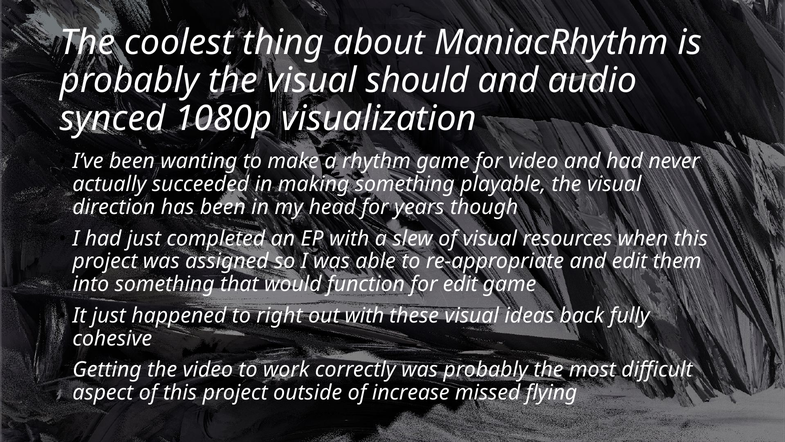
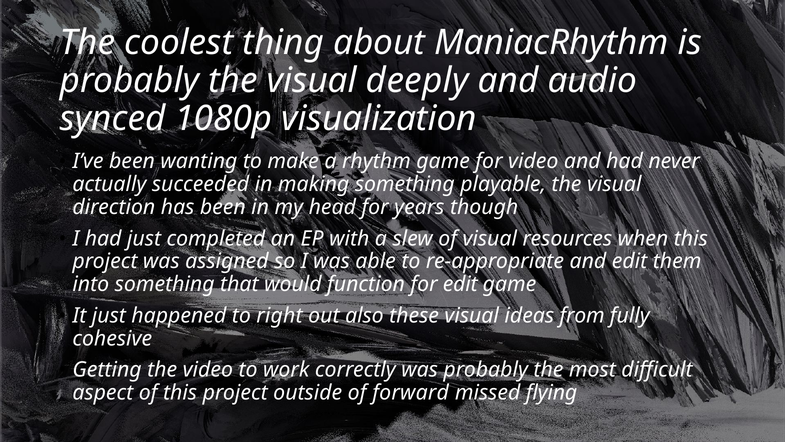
should: should -> deeply
out with: with -> also
back: back -> from
increase: increase -> forward
